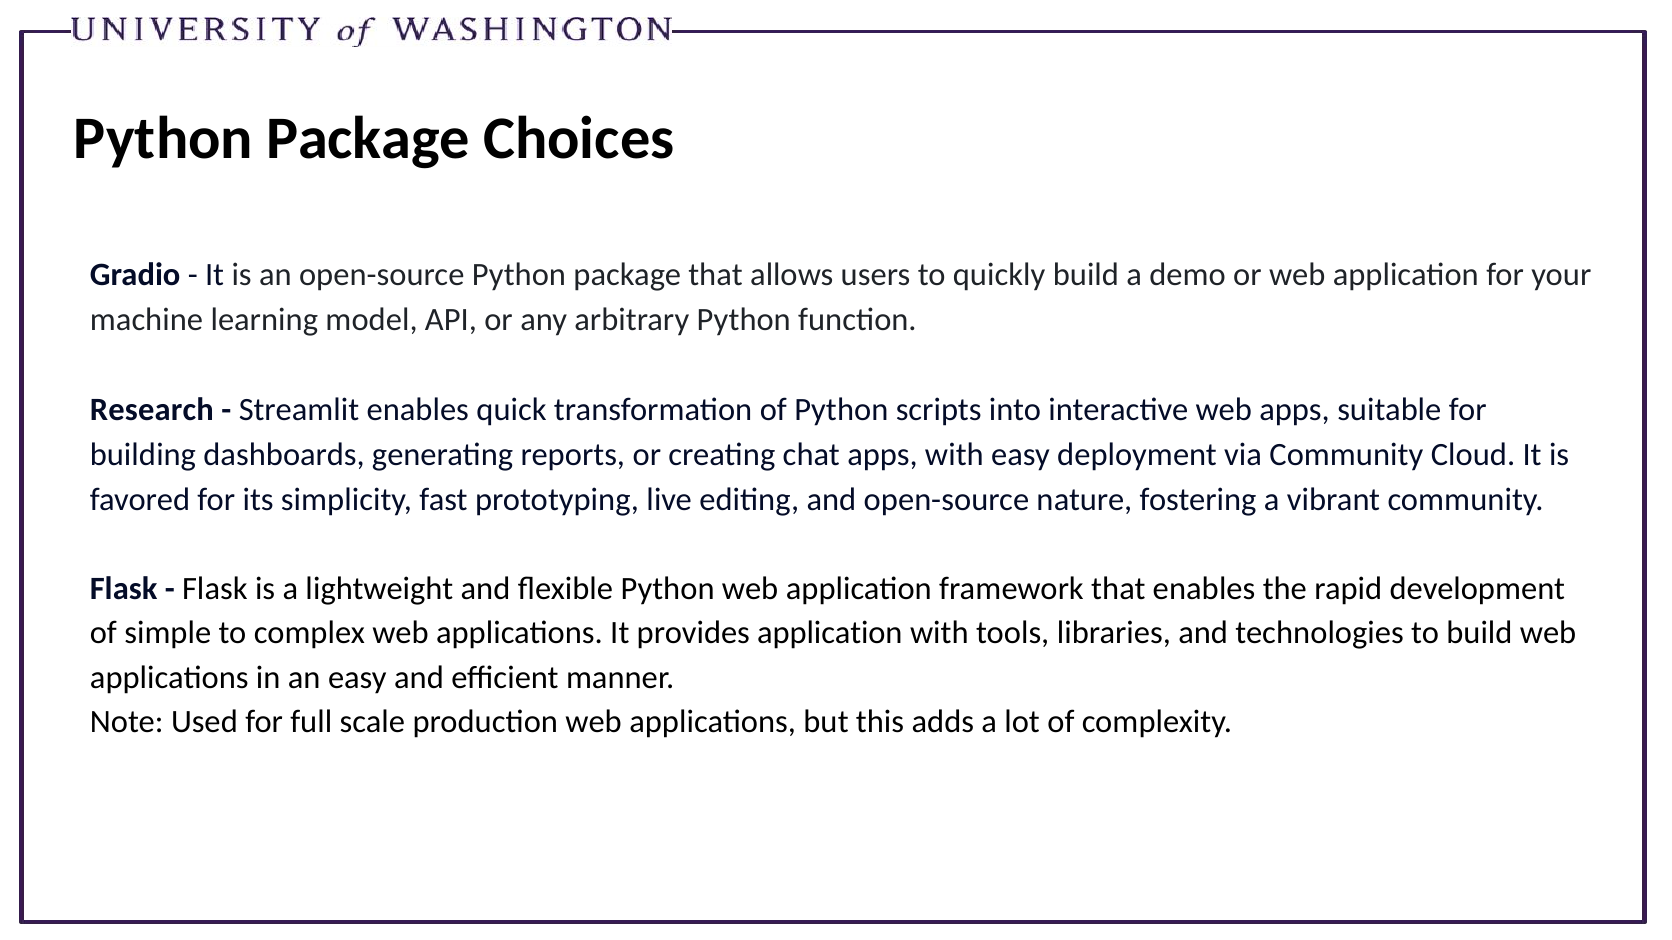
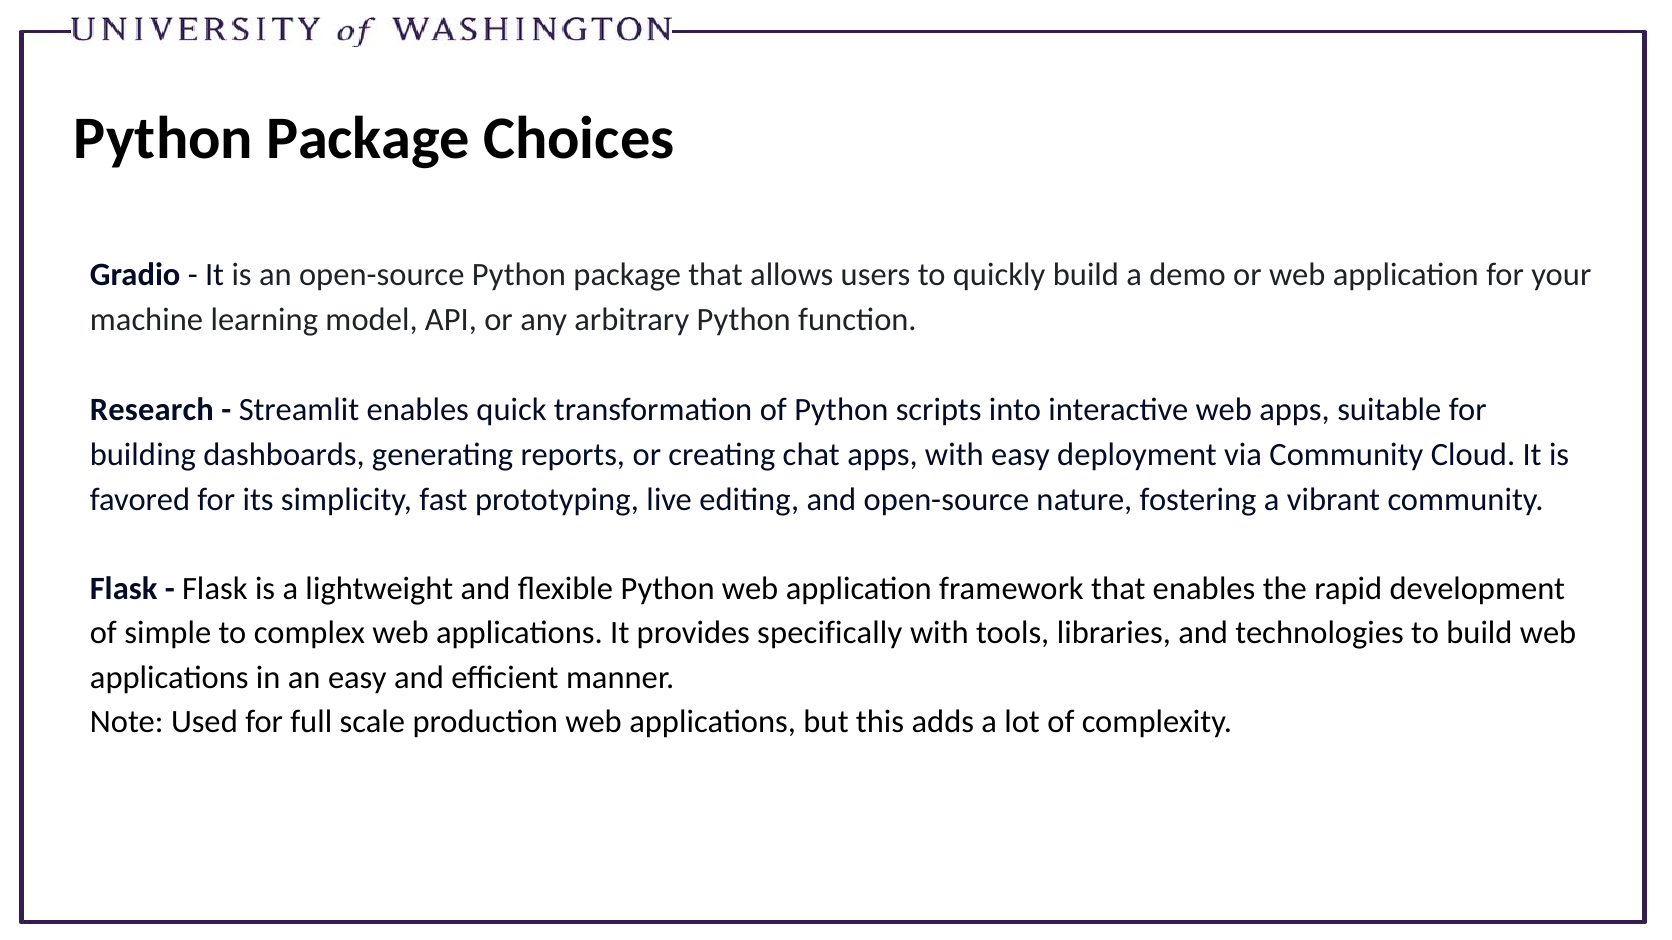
provides application: application -> specifically
